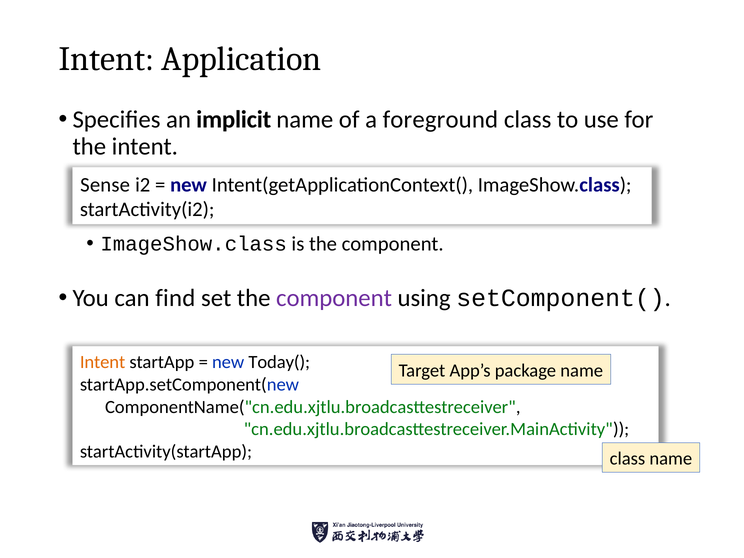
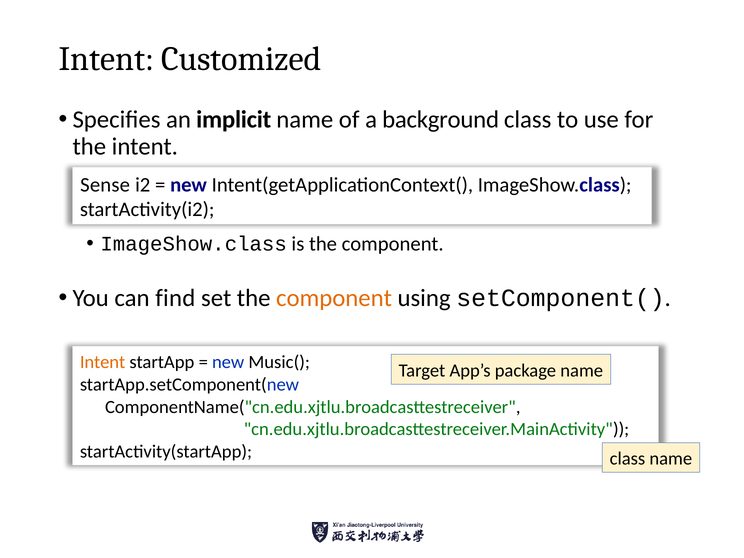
Application: Application -> Customized
foreground: foreground -> background
component at (334, 298) colour: purple -> orange
Today(: Today( -> Music(
